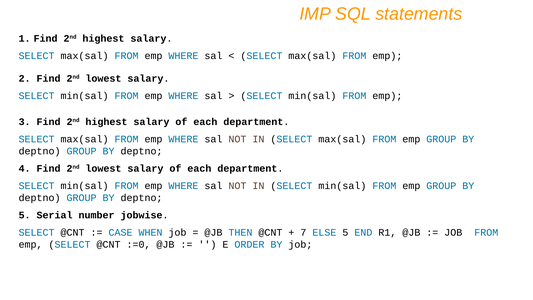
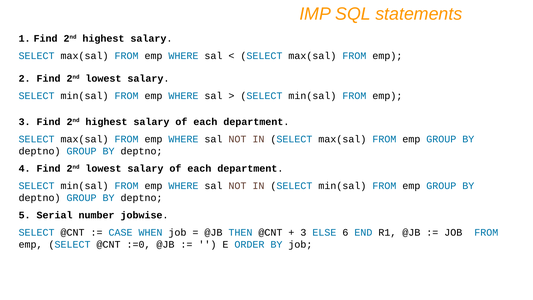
7 at (303, 233): 7 -> 3
ELSE 5: 5 -> 6
